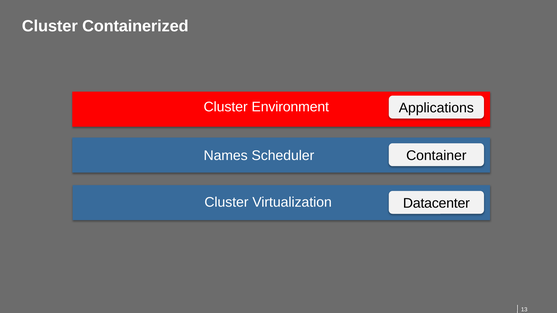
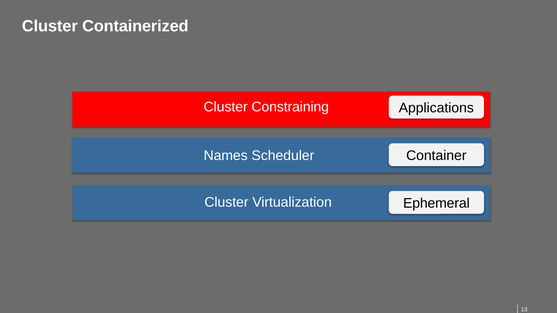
Environment: Environment -> Constraining
Datacenter: Datacenter -> Ephemeral
